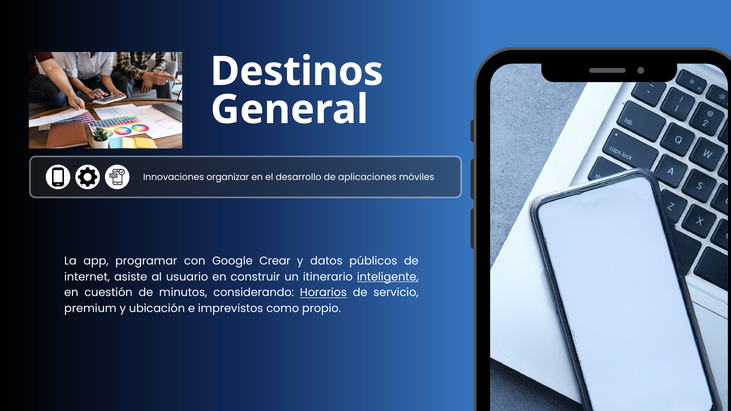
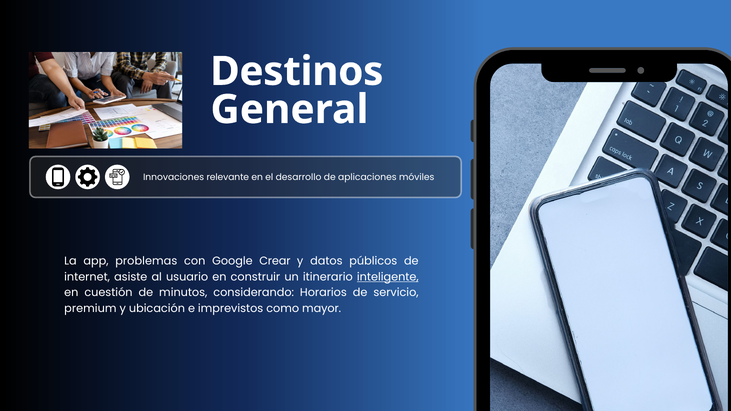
organizar: organizar -> relevante
programar: programar -> problemas
Horarios underline: present -> none
propio: propio -> mayor
